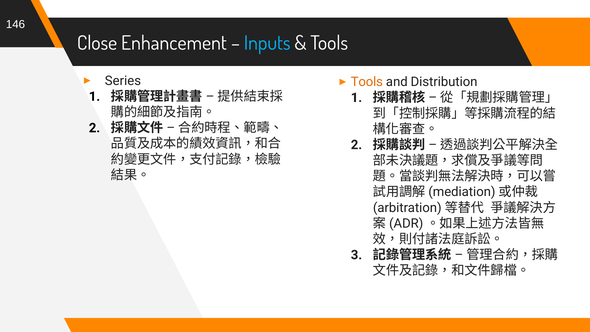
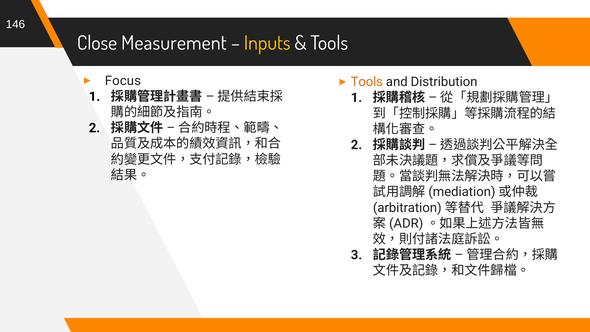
Enhancement: Enhancement -> Measurement
Inputs colour: light blue -> yellow
Series: Series -> Focus
